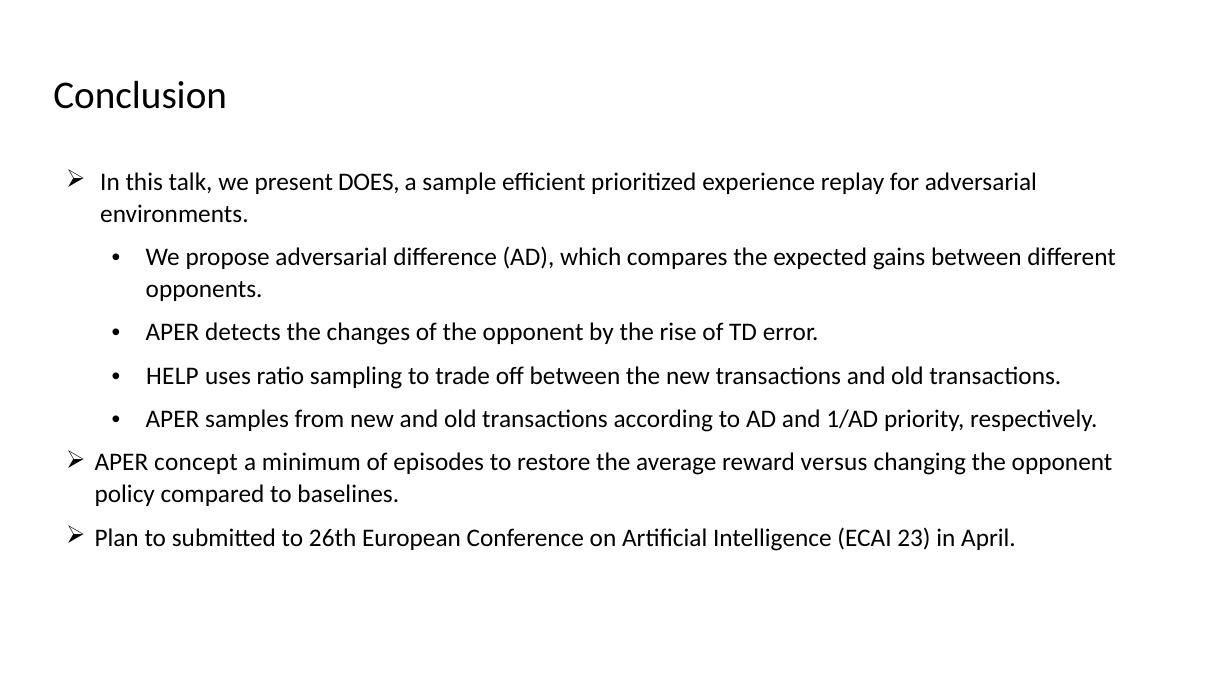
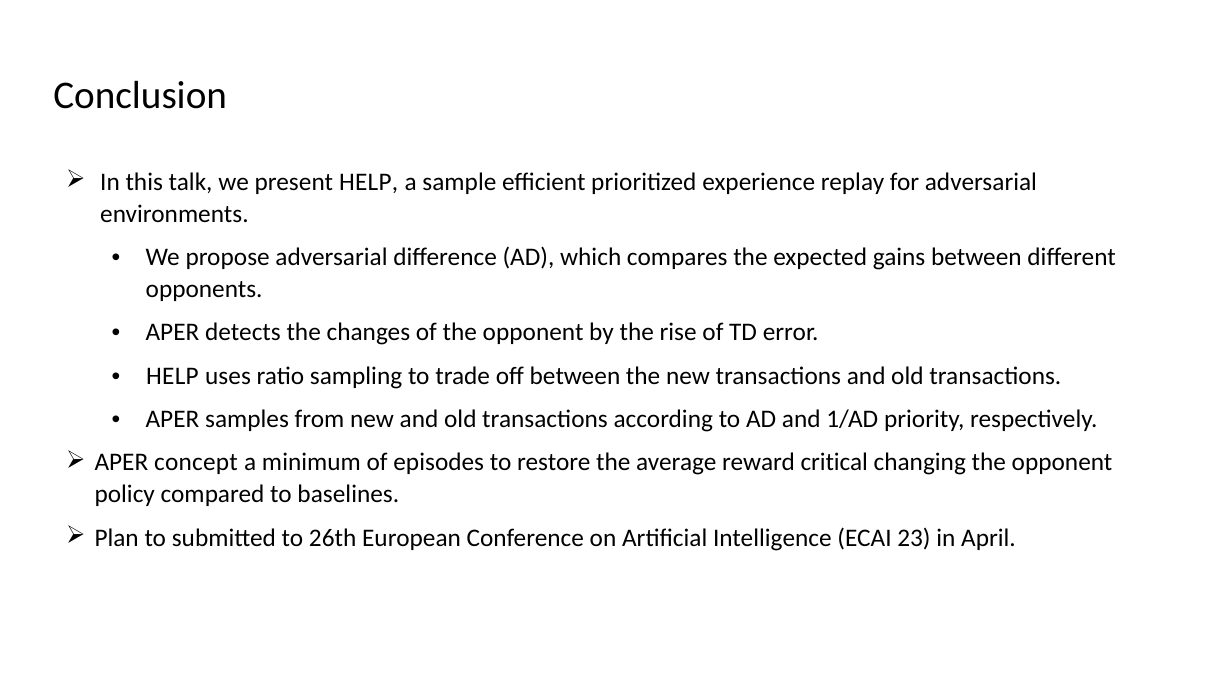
present DOES: DOES -> HELP
versus: versus -> critical
